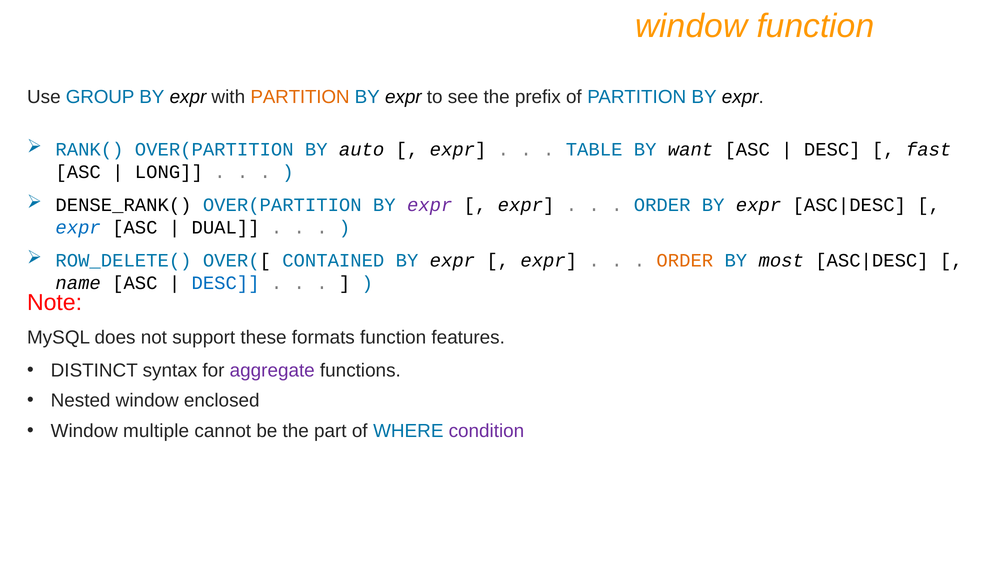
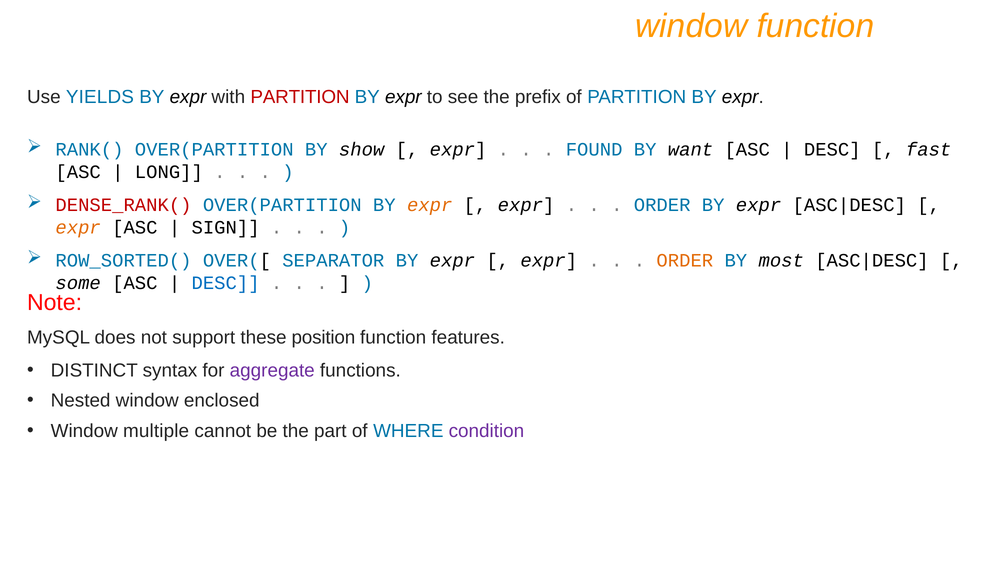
GROUP: GROUP -> YIELDS
PARTITION at (300, 97) colour: orange -> red
auto: auto -> show
TABLE: TABLE -> FOUND
DENSE_RANK( colour: black -> red
expr at (430, 205) colour: purple -> orange
expr at (78, 228) colour: blue -> orange
DUAL: DUAL -> SIGN
ROW_DELETE(: ROW_DELETE( -> ROW_SORTED(
CONTAINED: CONTAINED -> SEPARATOR
name: name -> some
formats: formats -> position
